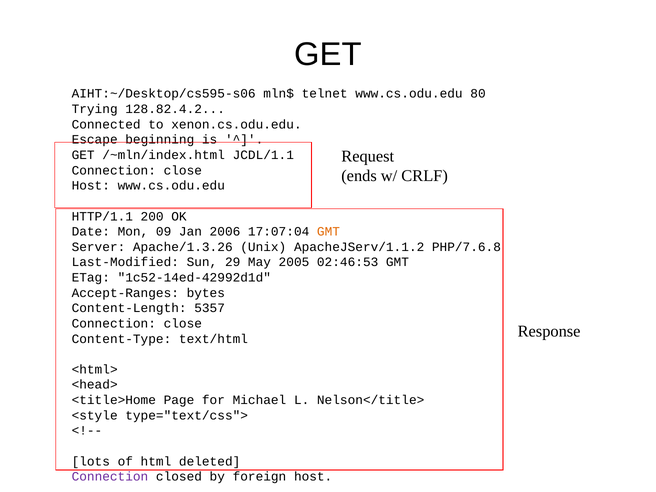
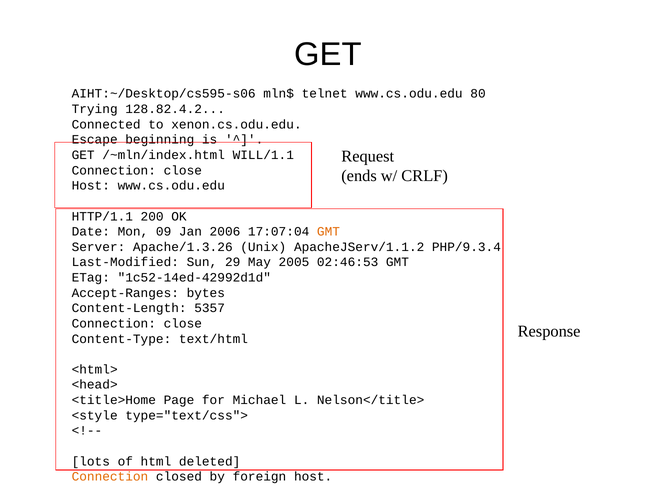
JCDL/1.1: JCDL/1.1 -> WILL/1.1
PHP/7.6.8: PHP/7.6.8 -> PHP/9.3.4
Connection at (110, 477) colour: purple -> orange
